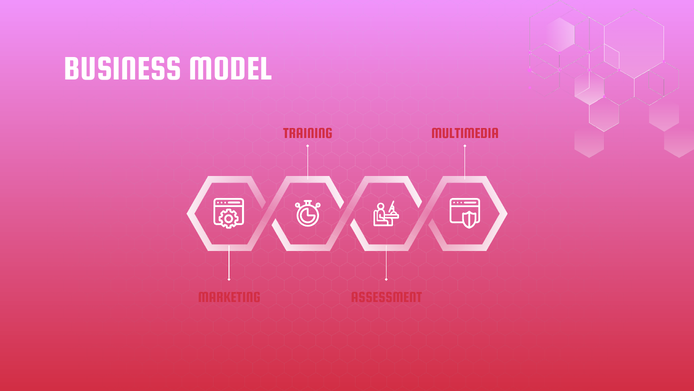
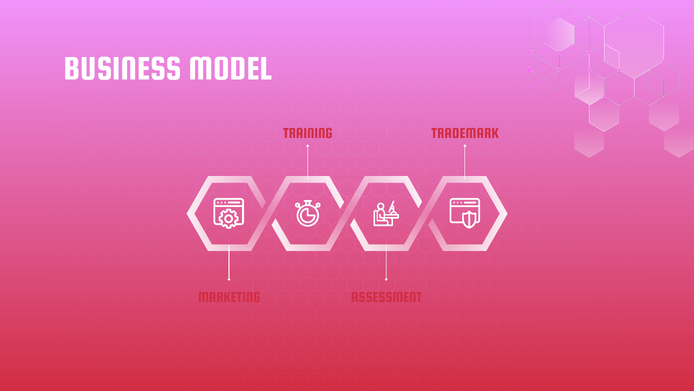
MULTIMEDIA: MULTIMEDIA -> TRADEMARK
